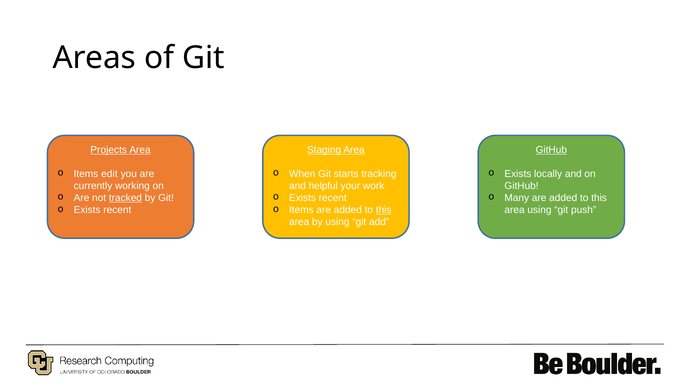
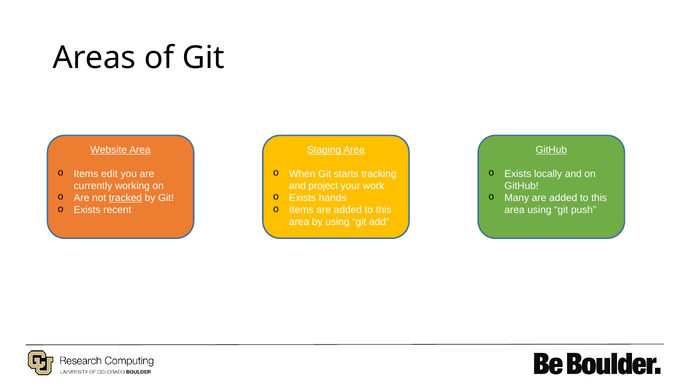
Projects: Projects -> Website
helpful: helpful -> project
recent at (333, 198): recent -> hands
this at (384, 210) underline: present -> none
